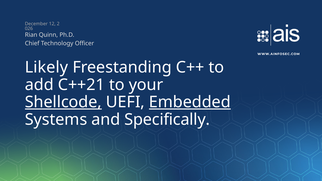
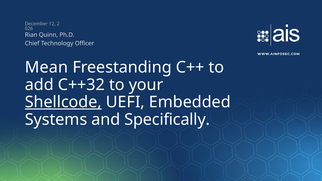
Likely: Likely -> Mean
C++21: C++21 -> C++32
Embedded underline: present -> none
